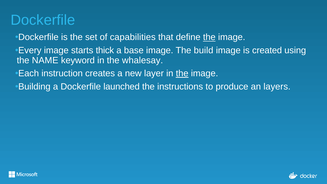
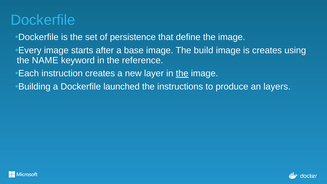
capabilities: capabilities -> persistence
the at (209, 37) underline: present -> none
thick: thick -> after
is created: created -> creates
whalesay: whalesay -> reference
